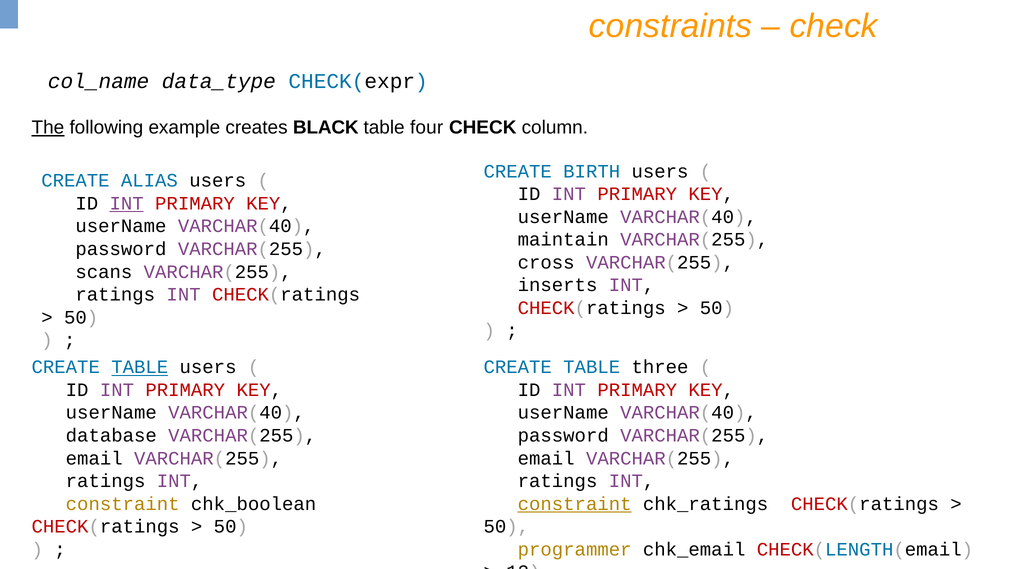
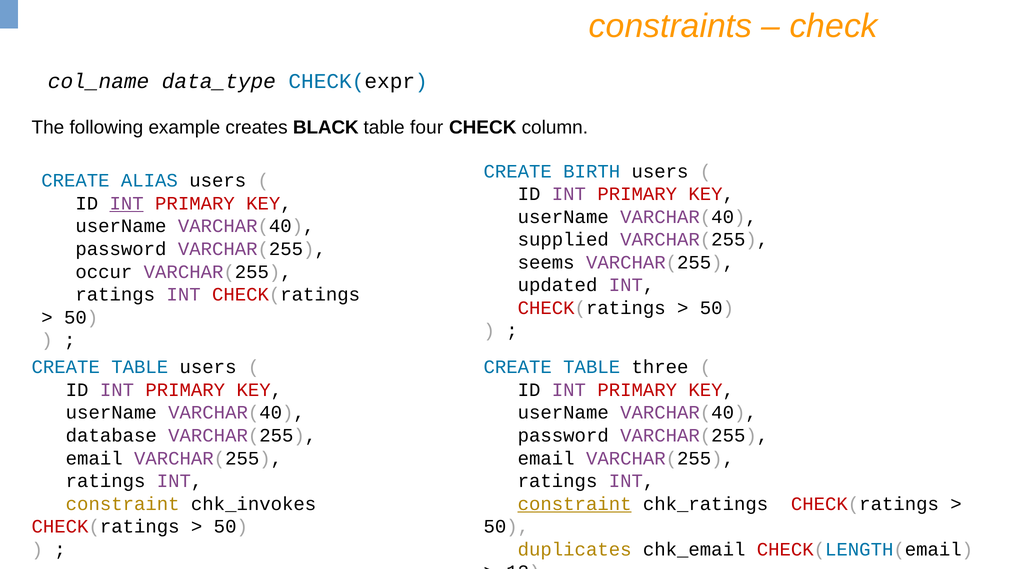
The underline: present -> none
maintain: maintain -> supplied
cross: cross -> seems
scans: scans -> occur
inserts: inserts -> updated
TABLE at (140, 367) underline: present -> none
chk_boolean: chk_boolean -> chk_invokes
programmer: programmer -> duplicates
